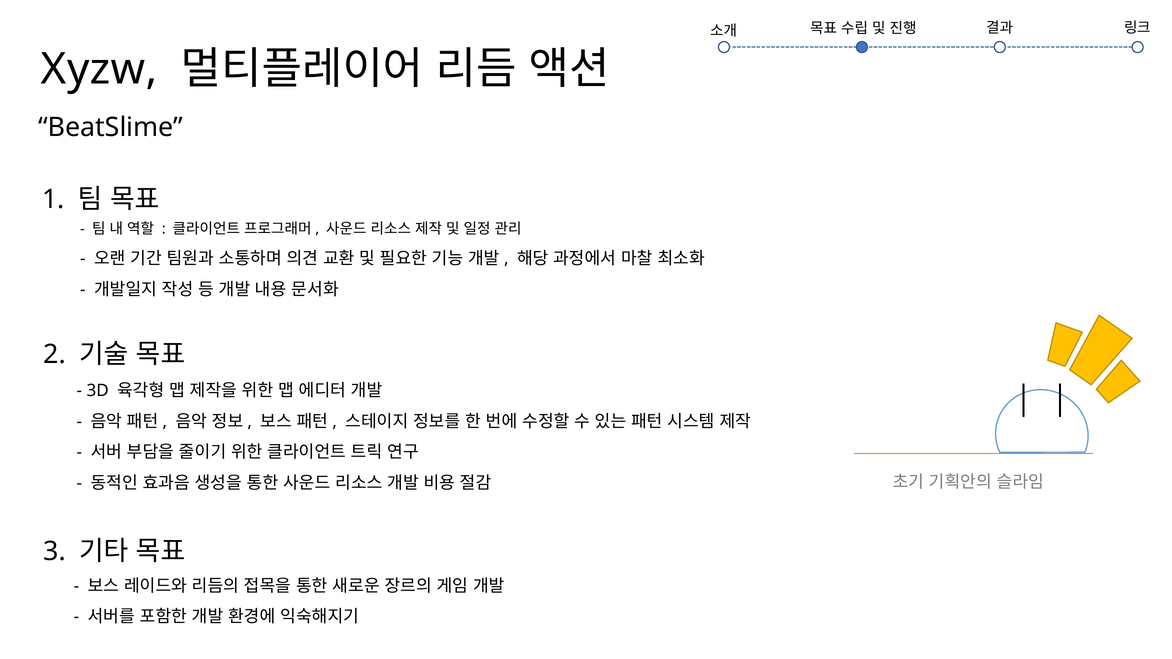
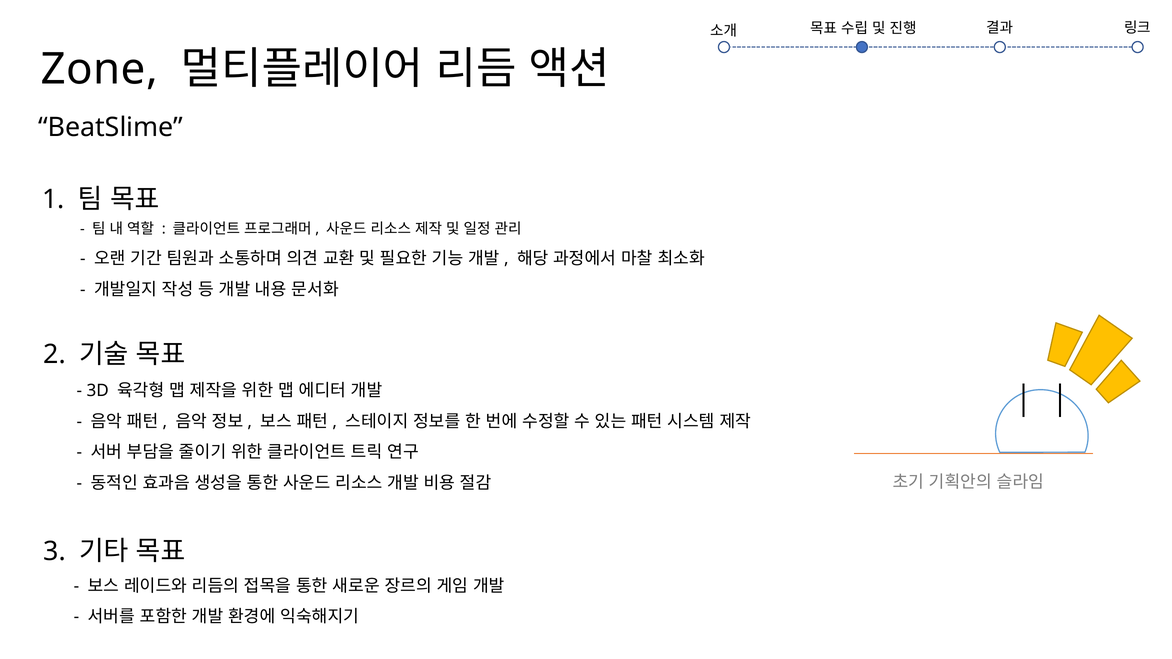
Xyzw: Xyzw -> Zone
